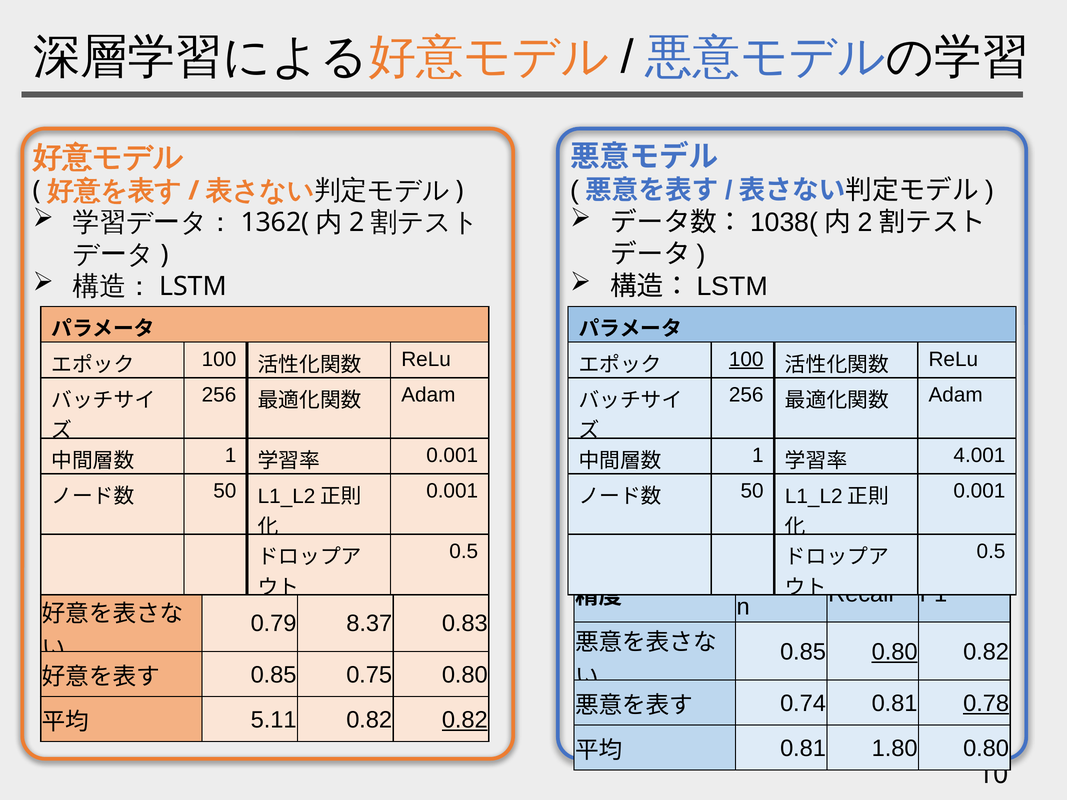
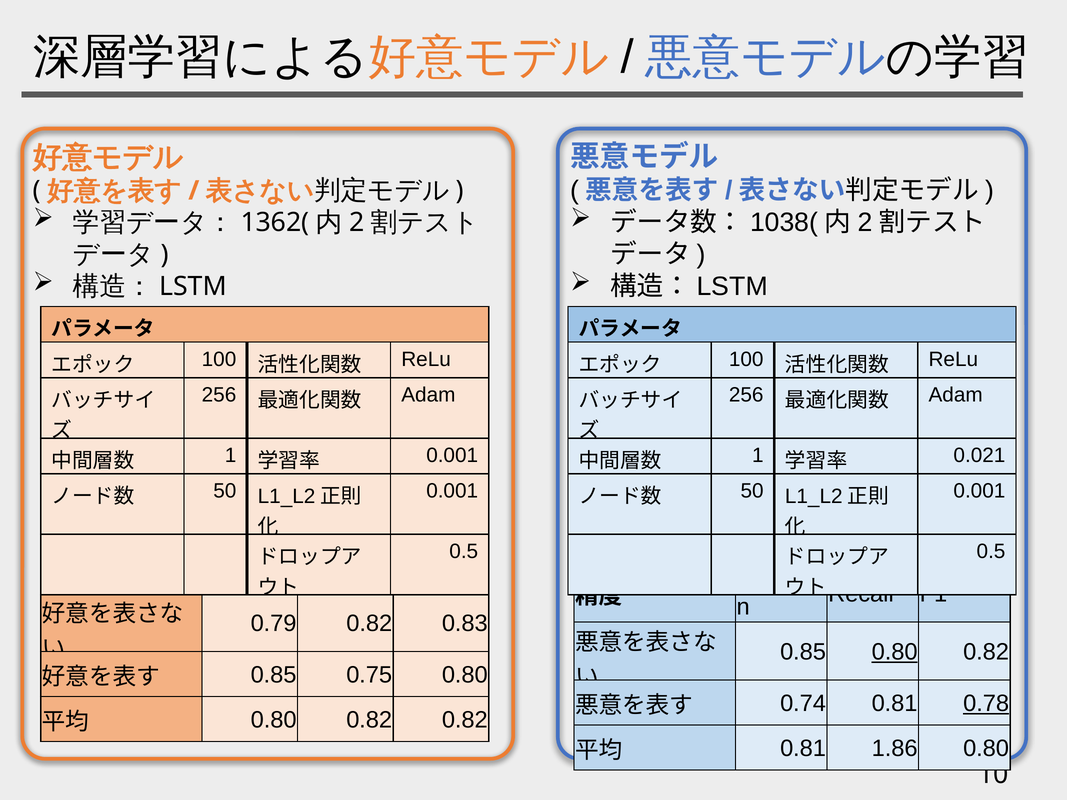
100 at (746, 360) underline: present -> none
4.001: 4.001 -> 0.021
0.79 8.37: 8.37 -> 0.82
5.11 at (274, 720): 5.11 -> 0.80
0.82 at (465, 720) underline: present -> none
1.80: 1.80 -> 1.86
